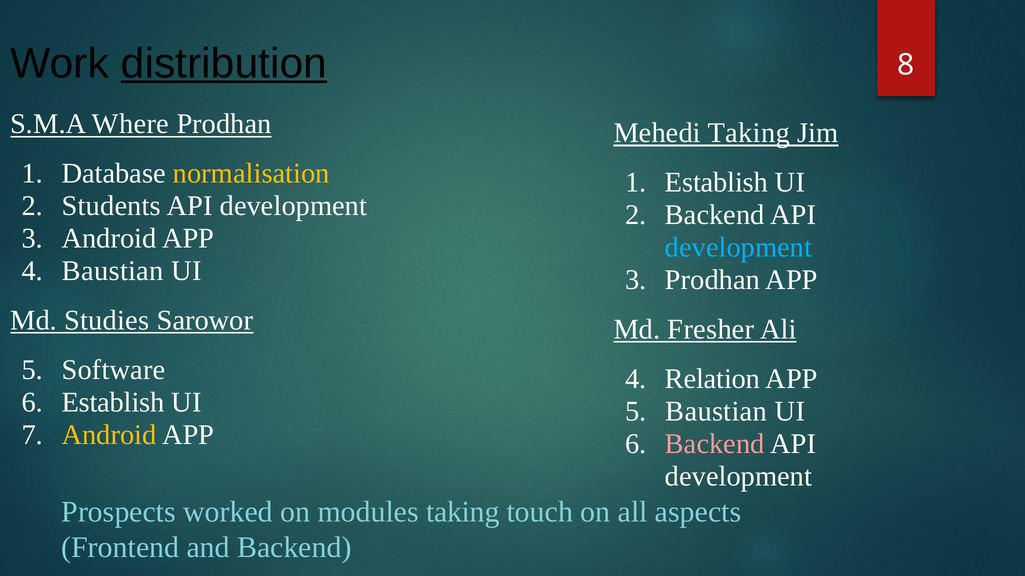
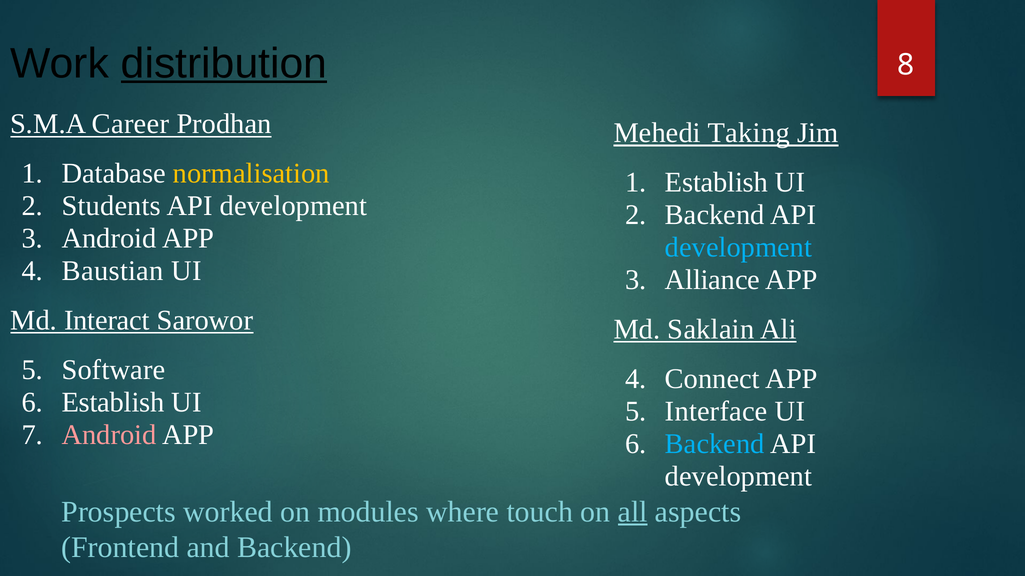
Where: Where -> Career
Prodhan at (712, 280): Prodhan -> Alliance
Studies: Studies -> Interact
Fresher: Fresher -> Saklain
Relation: Relation -> Connect
Baustian at (716, 412): Baustian -> Interface
Android at (109, 435) colour: yellow -> pink
Backend at (715, 444) colour: pink -> light blue
modules taking: taking -> where
all underline: none -> present
